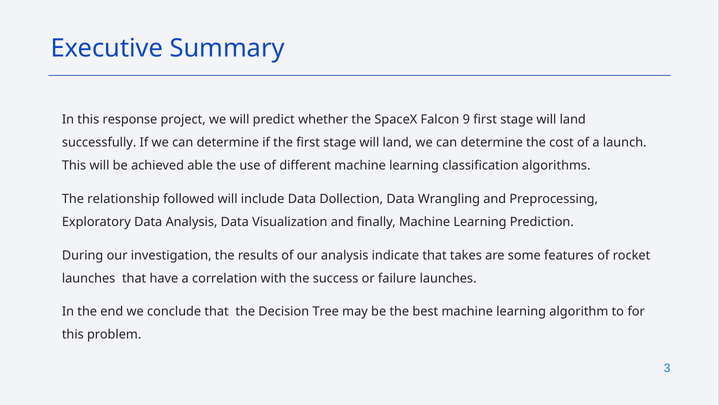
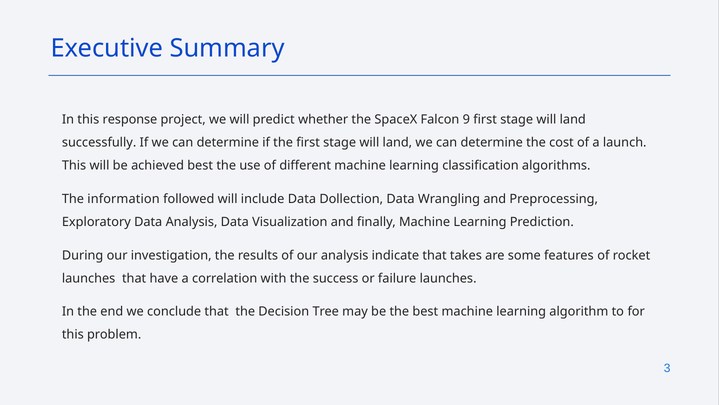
achieved able: able -> best
relationship: relationship -> information
